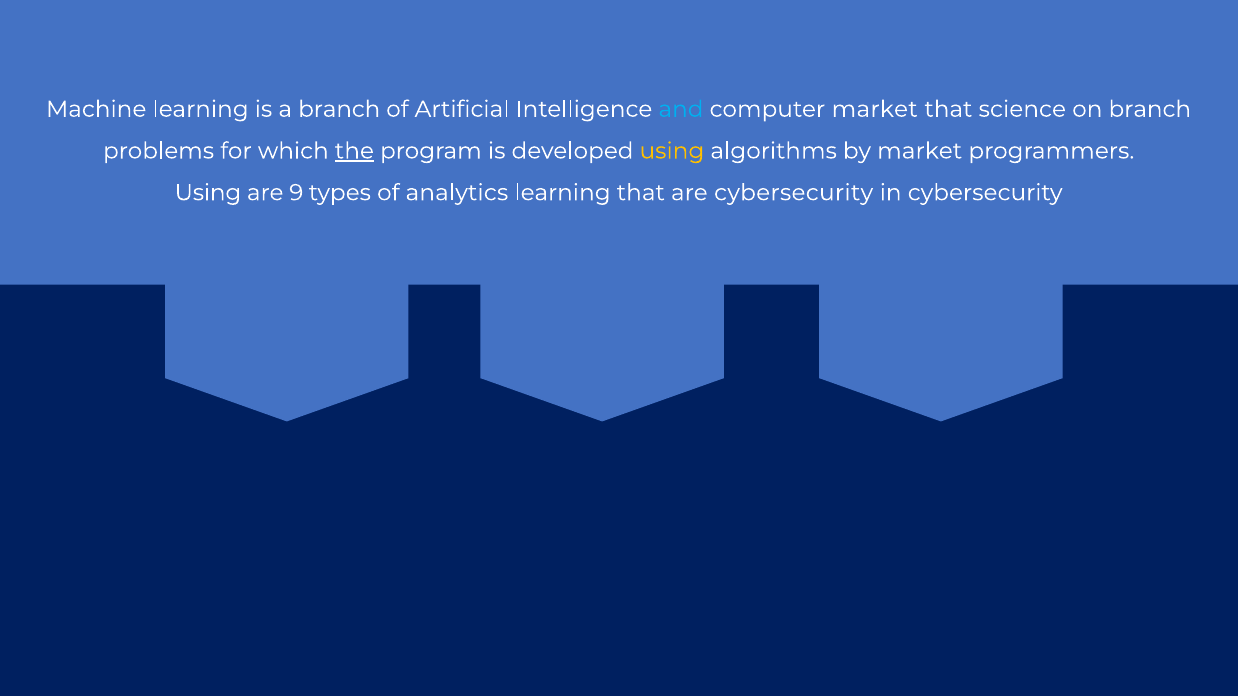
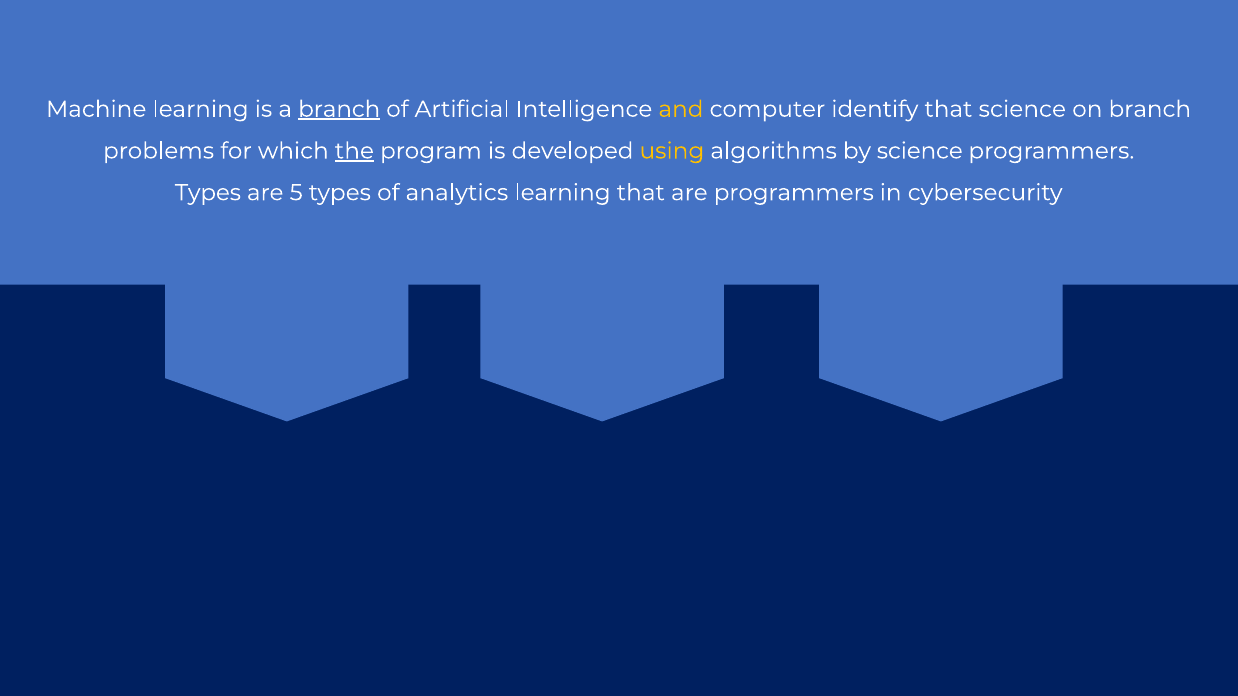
branch at (339, 109) underline: none -> present
and colour: light blue -> yellow
computer market: market -> identify
by market: market -> science
Using at (208, 193): Using -> Types
9: 9 -> 5
are cybersecurity: cybersecurity -> programmers
